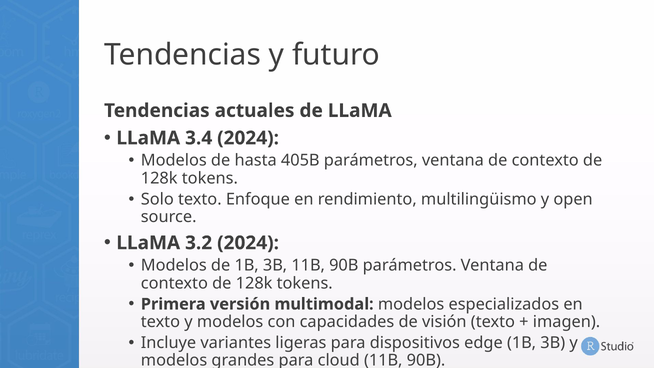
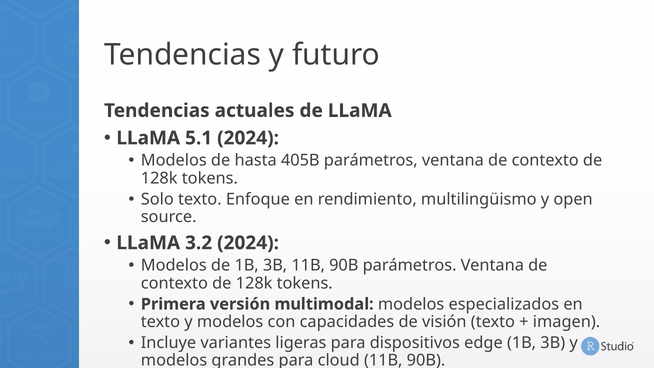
3.4: 3.4 -> 5.1
